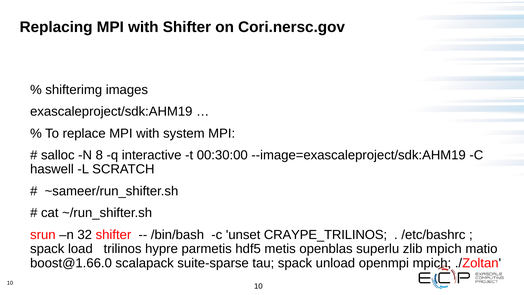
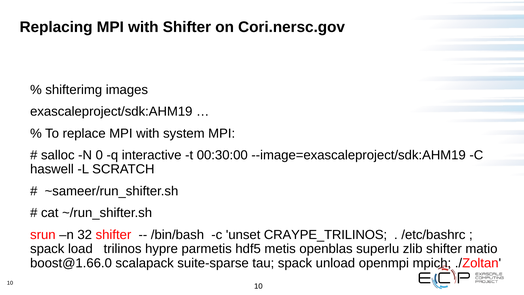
8: 8 -> 0
zlib mpich: mpich -> shifter
